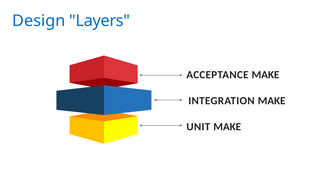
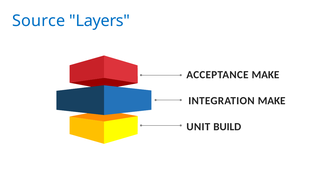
Design: Design -> Source
UNIT MAKE: MAKE -> BUILD
